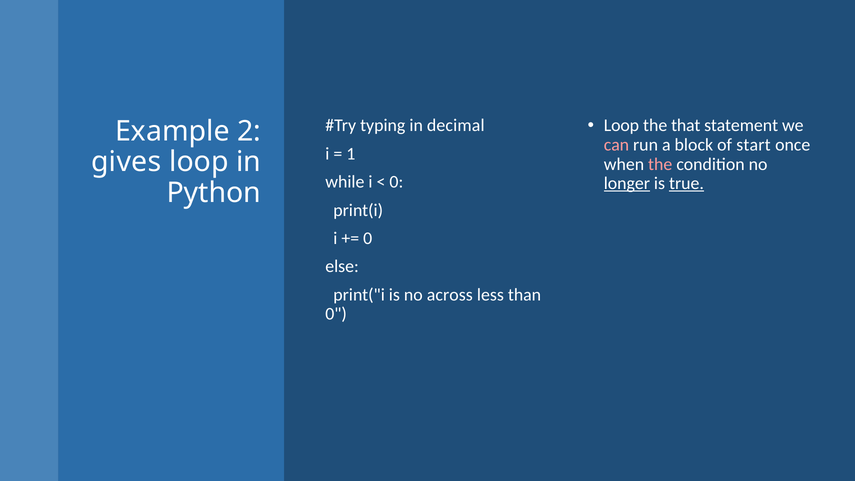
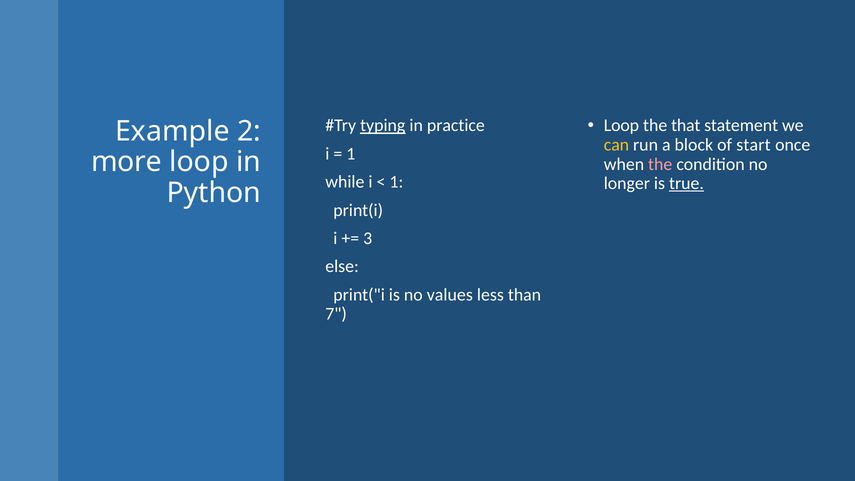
typing underline: none -> present
decimal: decimal -> practice
can colour: pink -> yellow
gives: gives -> more
0 at (396, 182): 0 -> 1
longer underline: present -> none
0 at (368, 238): 0 -> 3
across: across -> values
0 at (336, 314): 0 -> 7
